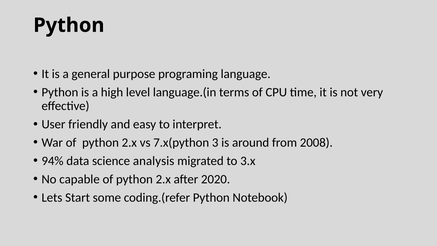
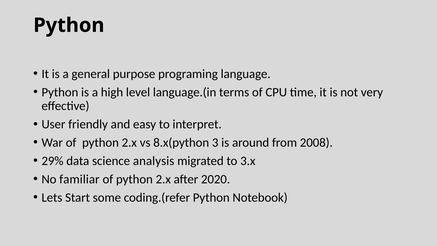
7.x(python: 7.x(python -> 8.x(python
94%: 94% -> 29%
capable: capable -> familiar
